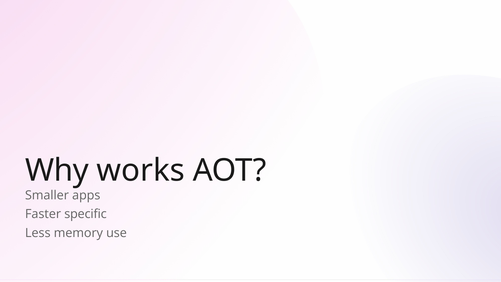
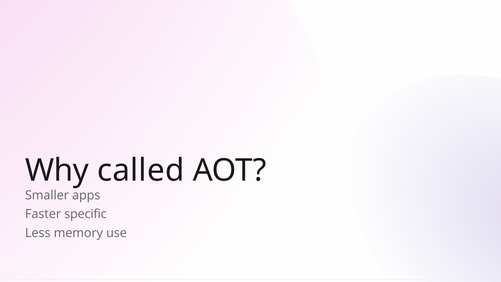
works: works -> called
